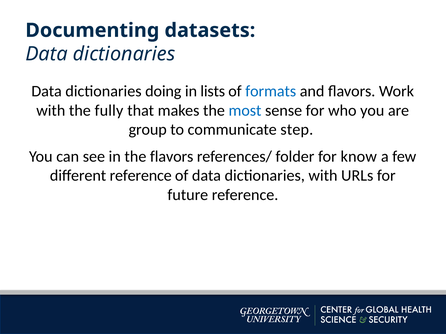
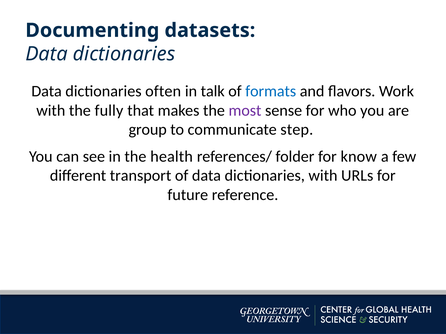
doing: doing -> often
lists: lists -> talk
most colour: blue -> purple
the flavors: flavors -> health
different reference: reference -> transport
